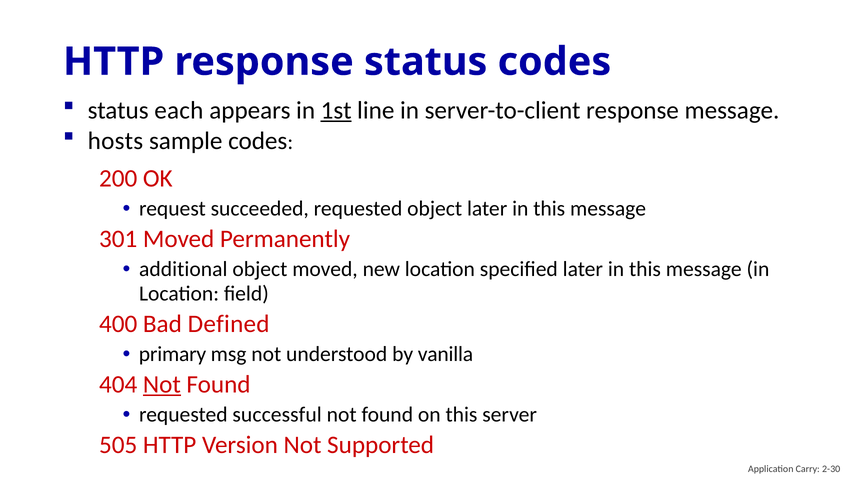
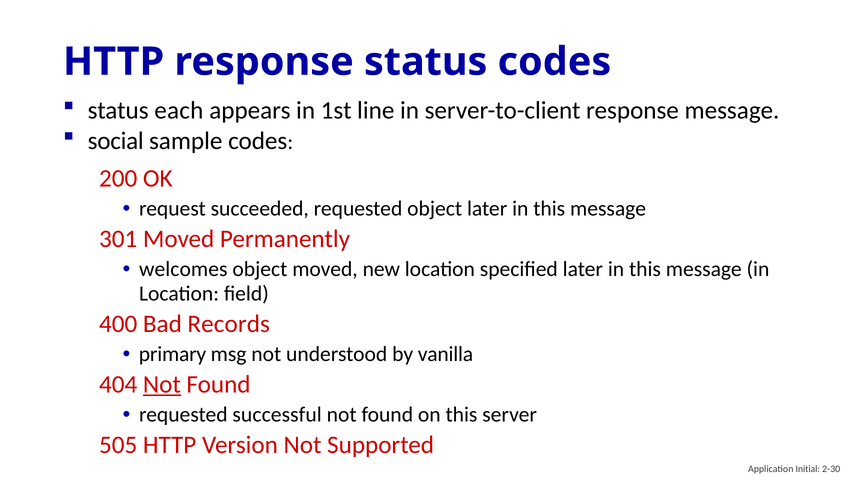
1st underline: present -> none
hosts: hosts -> social
additional: additional -> welcomes
Defined: Defined -> Records
Carry: Carry -> Initial
